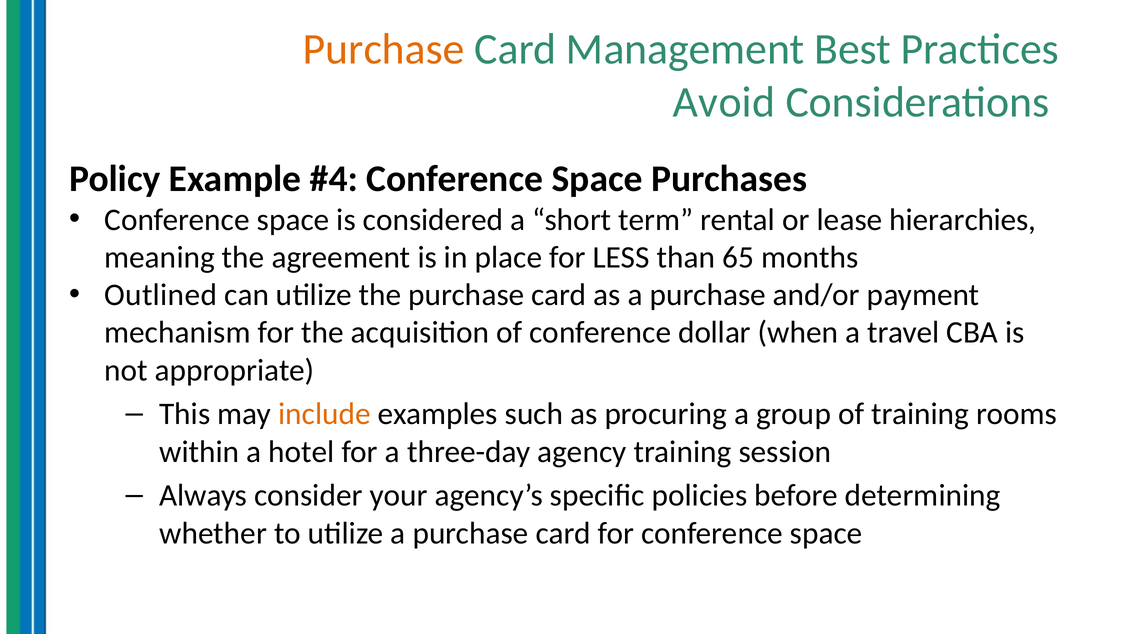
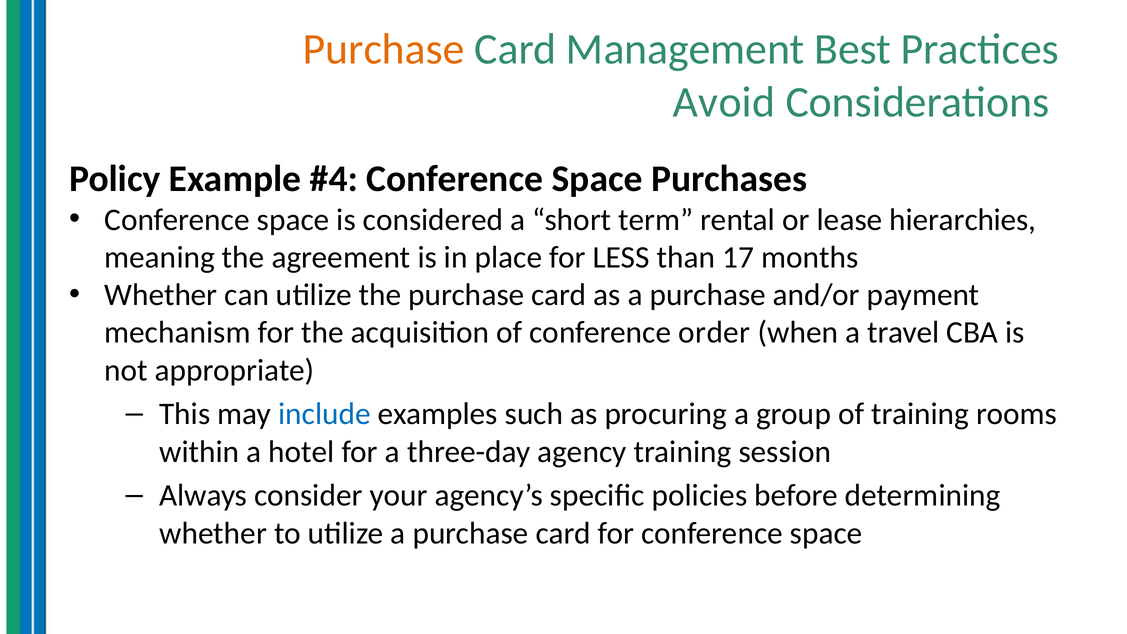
65: 65 -> 17
Outlined at (161, 295): Outlined -> Whether
dollar: dollar -> order
include colour: orange -> blue
